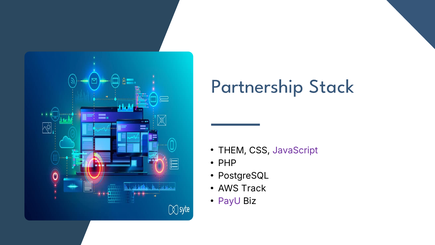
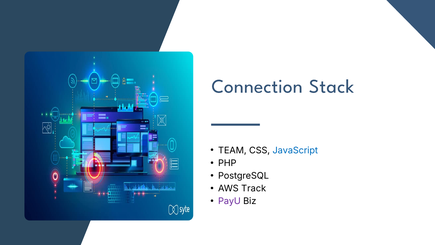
Partnership: Partnership -> Connection
THEM: THEM -> TEAM
JavaScript colour: purple -> blue
